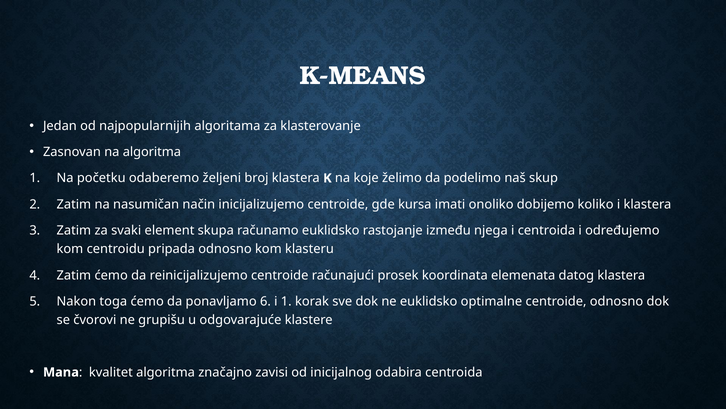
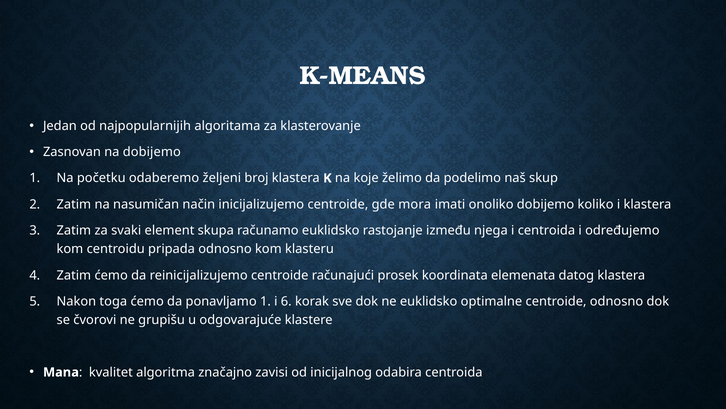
na algoritma: algoritma -> dobijemo
kursa: kursa -> mora
ponavljamo 6: 6 -> 1
i 1: 1 -> 6
